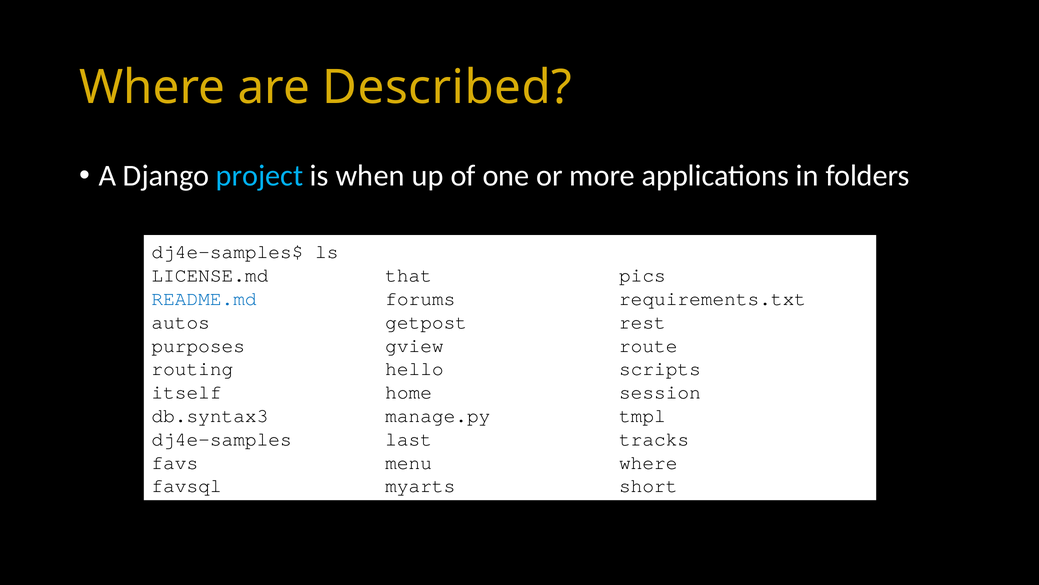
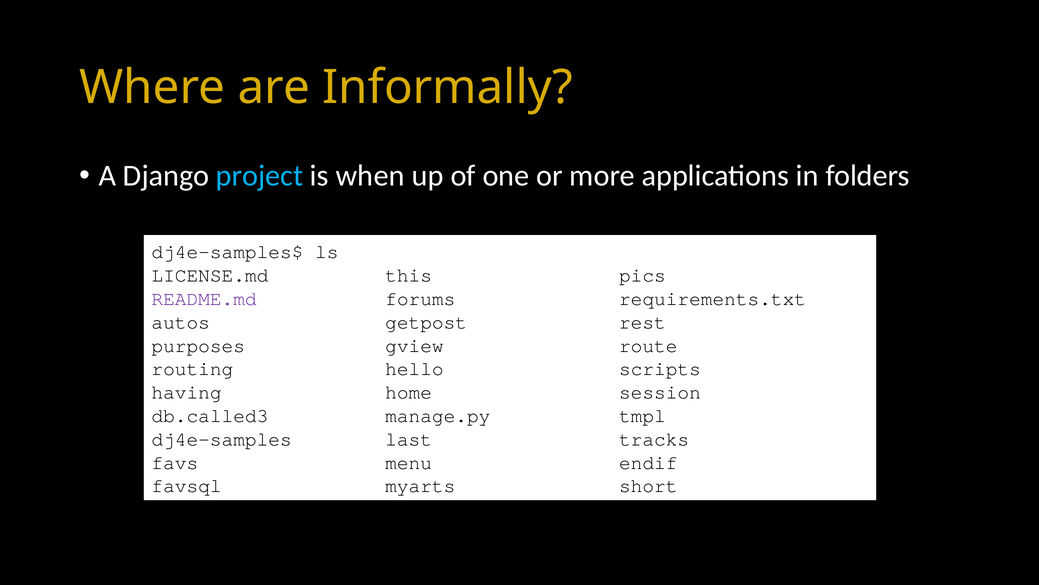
Described: Described -> Informally
that: that -> this
README.md colour: blue -> purple
itself: itself -> having
db.syntax3: db.syntax3 -> db.called3
menu where: where -> endif
